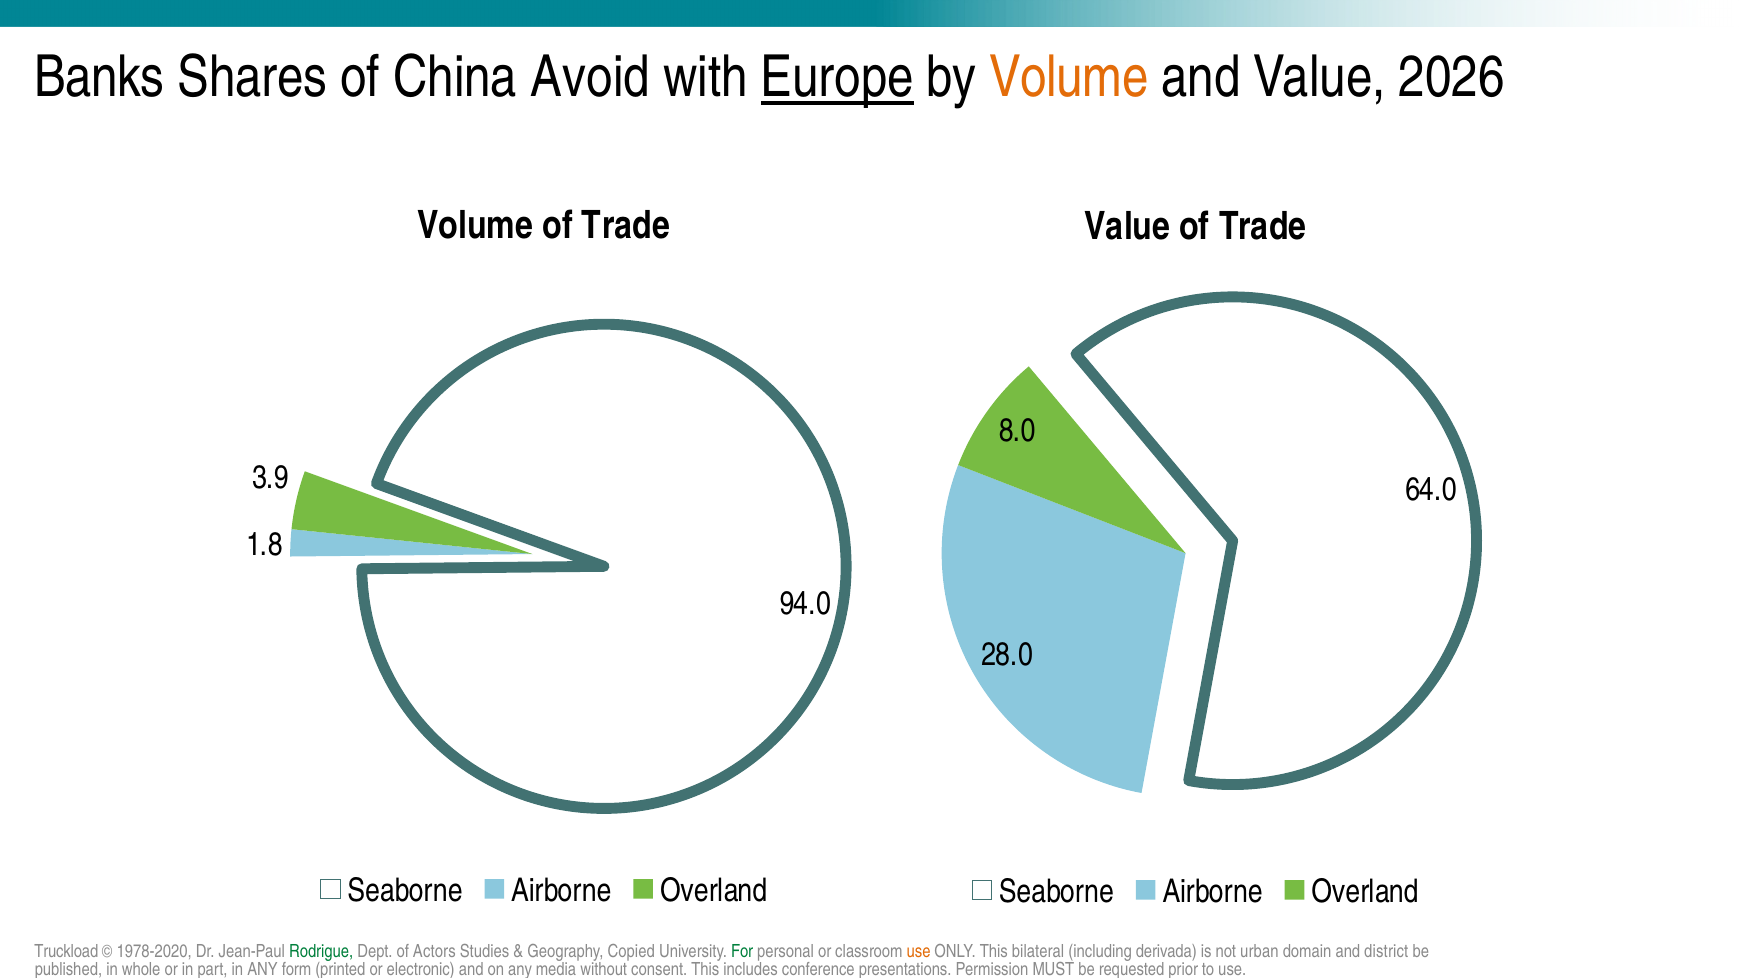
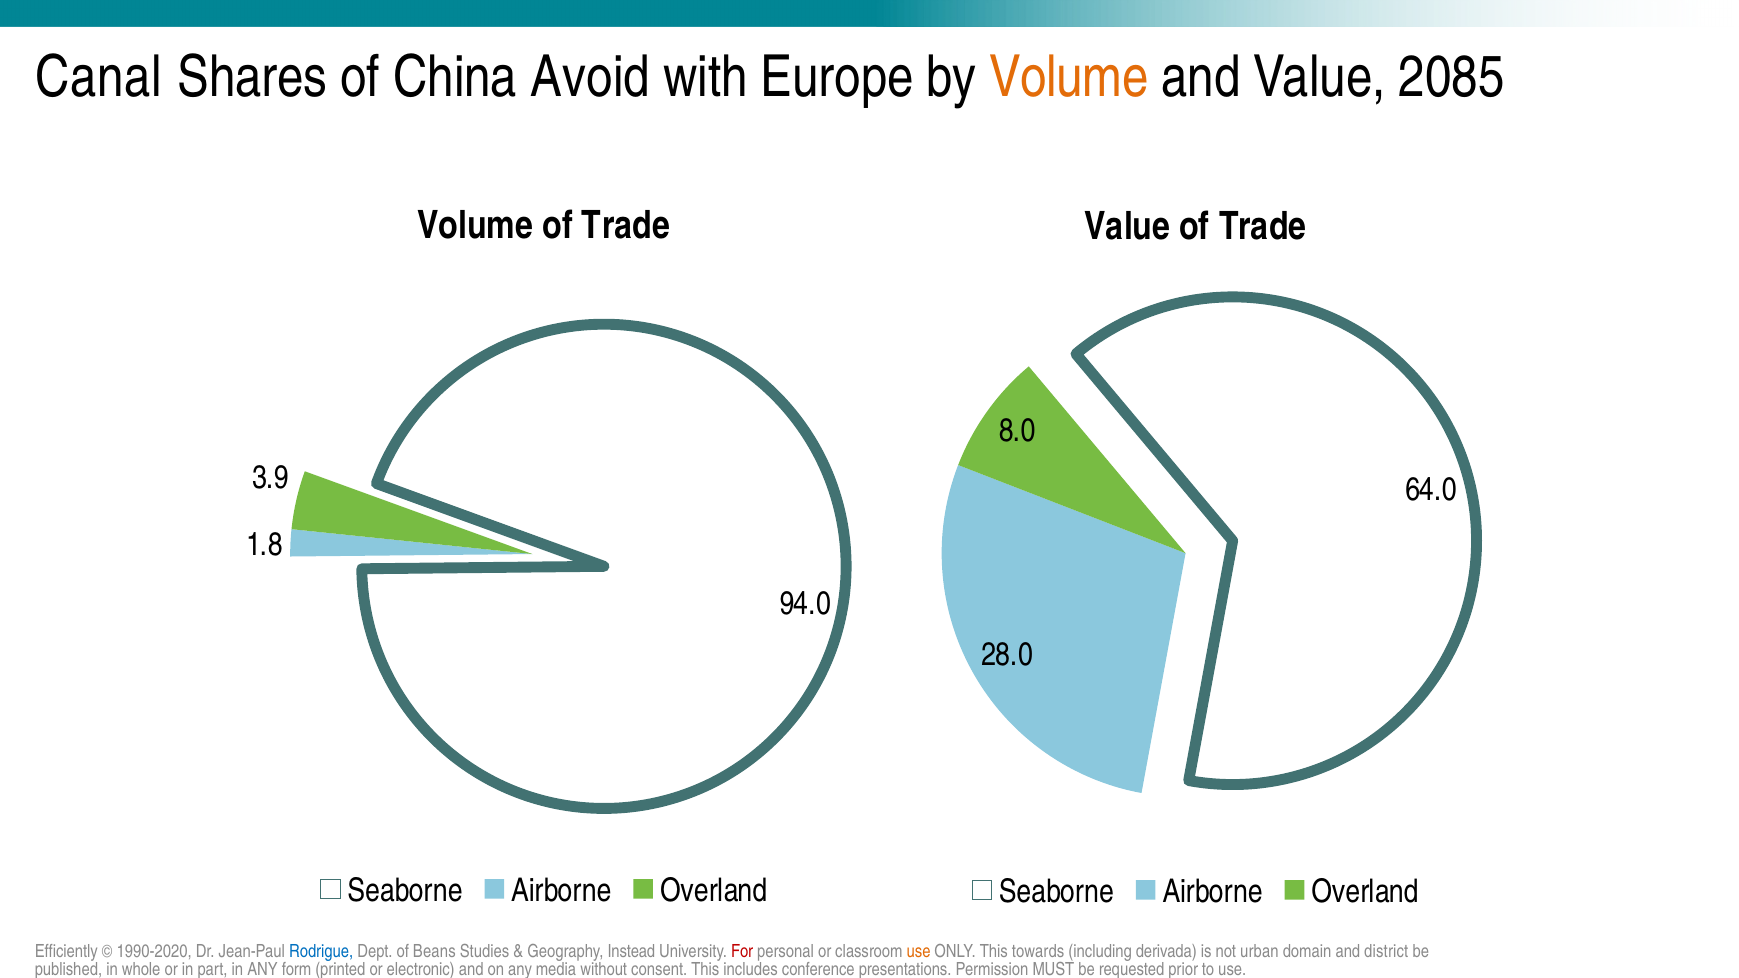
Banks: Banks -> Canal
Europe underline: present -> none
2026: 2026 -> 2085
Truckload: Truckload -> Efficiently
1978-2020: 1978-2020 -> 1990-2020
Rodrigue colour: green -> blue
Actors: Actors -> Beans
Copied: Copied -> Instead
For colour: green -> red
bilateral: bilateral -> towards
